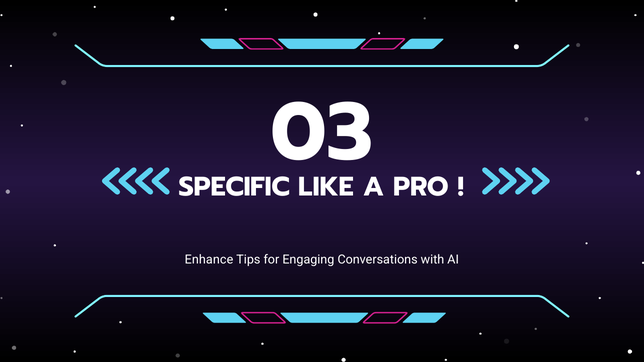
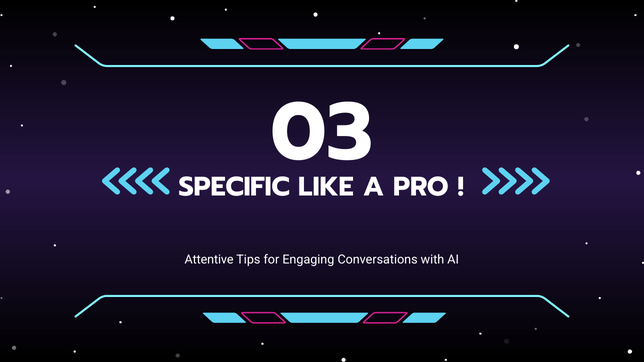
Enhance: Enhance -> Attentive
